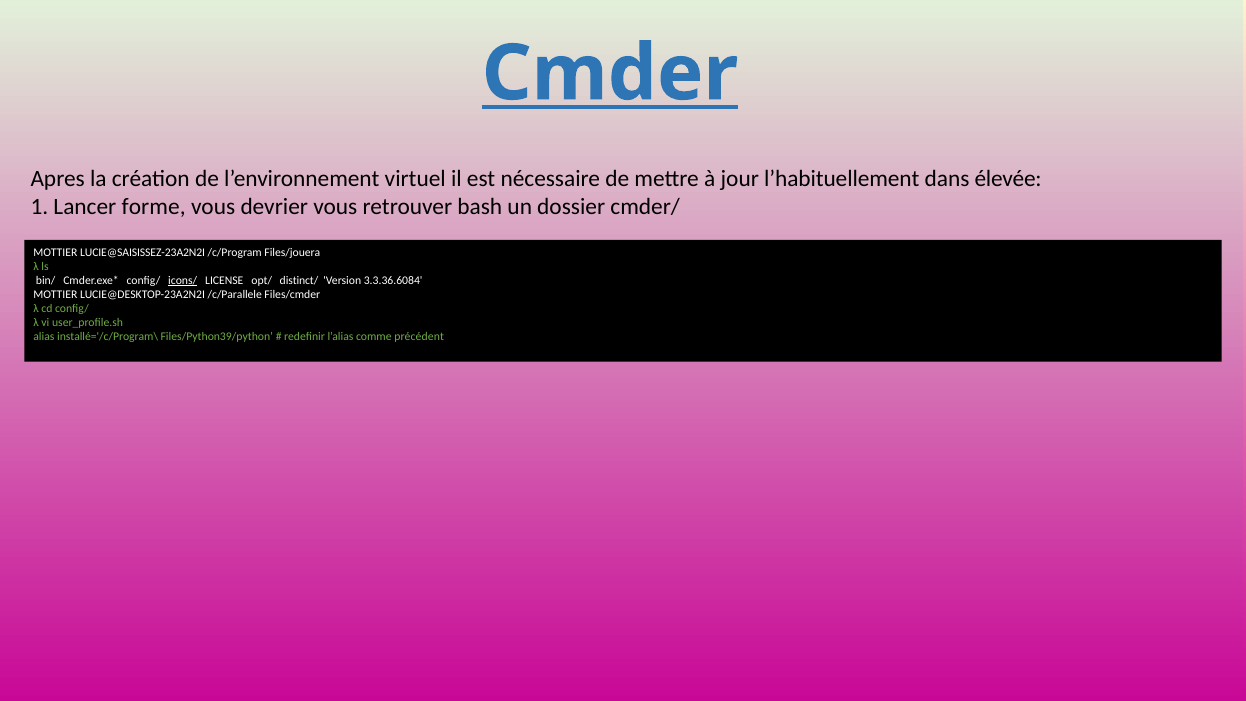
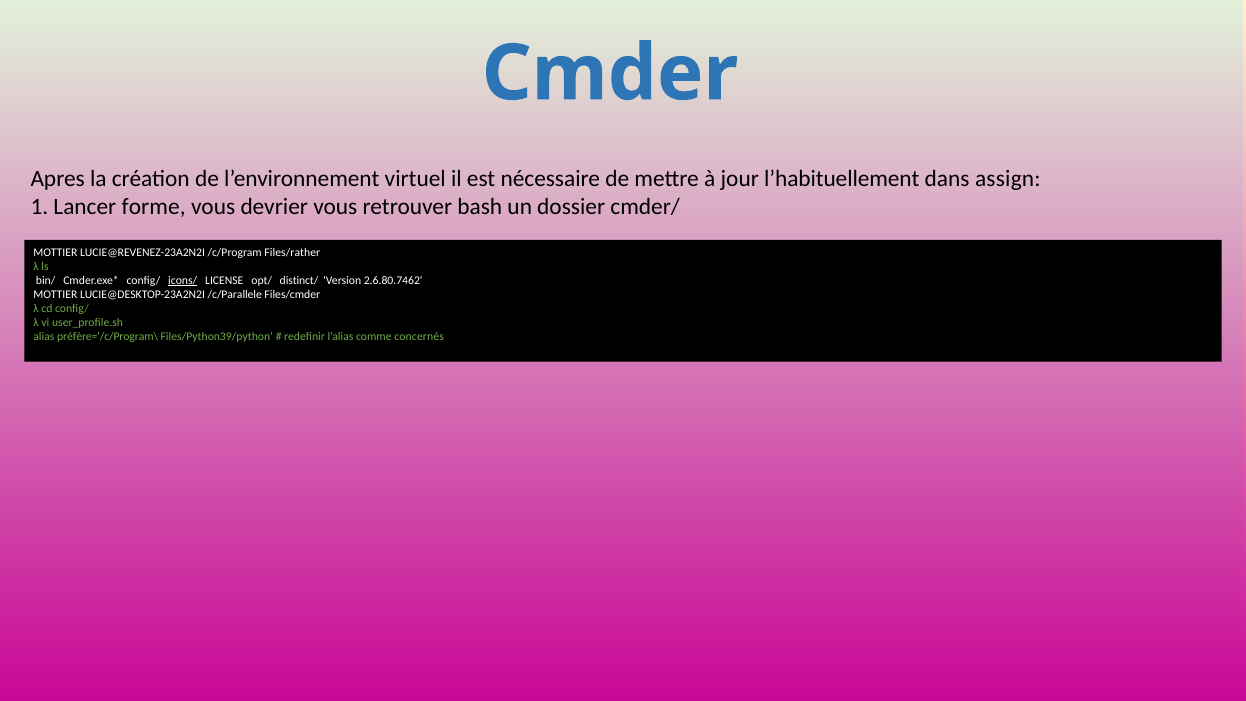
Cmder underline: present -> none
élevée: élevée -> assign
LUCIE@SAISISSEZ-23A2N2I: LUCIE@SAISISSEZ-23A2N2I -> LUCIE@REVENEZ-23A2N2I
Files/jouera: Files/jouera -> Files/rather
3.3.36.6084: 3.3.36.6084 -> 2.6.80.7462
installé='/c/Program\: installé='/c/Program\ -> préfère='/c/Program\
précédent: précédent -> concernés
